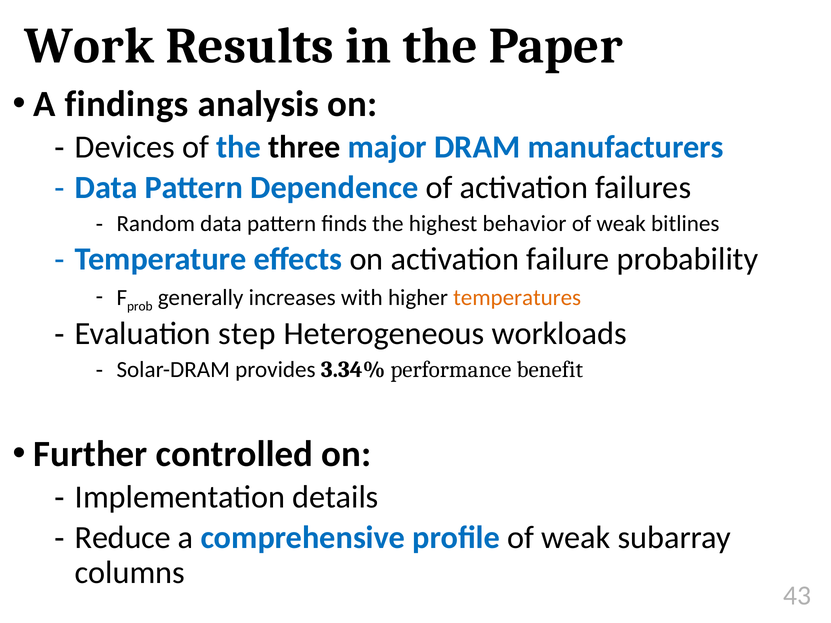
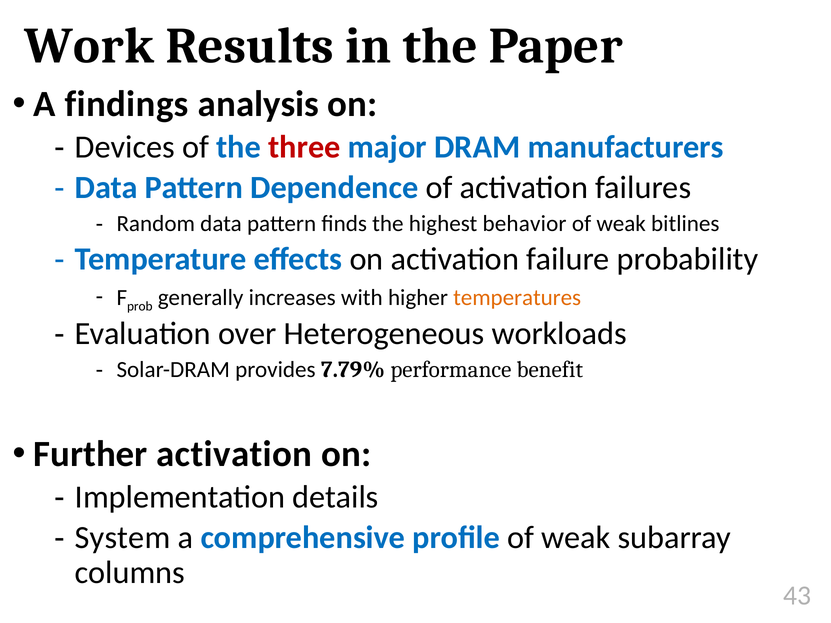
three colour: black -> red
step: step -> over
3.34%: 3.34% -> 7.79%
Further controlled: controlled -> activation
Reduce: Reduce -> System
